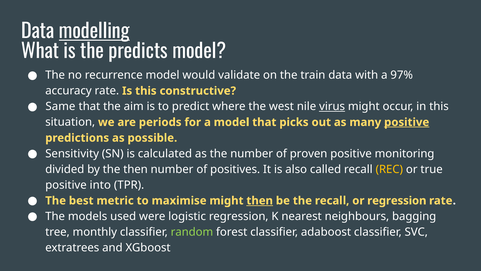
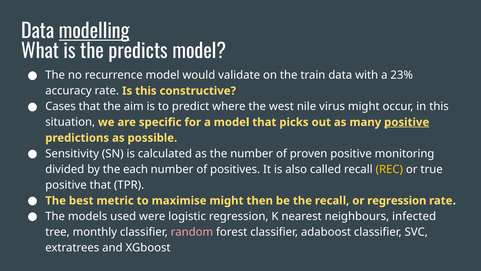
97%: 97% -> 23%
Same: Same -> Cases
virus underline: present -> none
periods: periods -> specific
the then: then -> each
positive into: into -> that
then at (260, 200) underline: present -> none
bagging: bagging -> infected
random colour: light green -> pink
